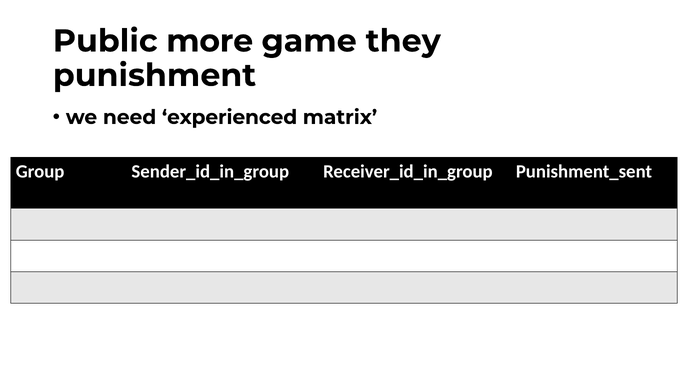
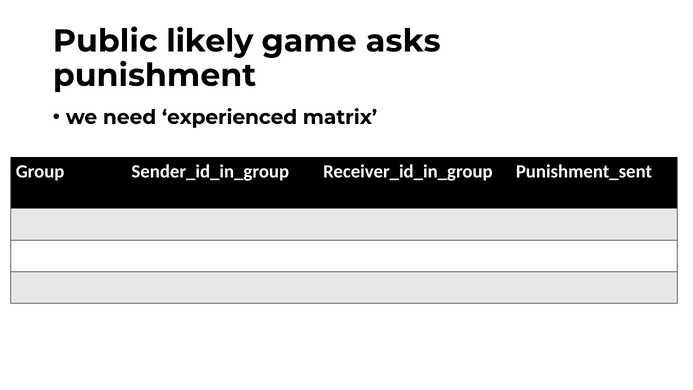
more: more -> likely
they: they -> asks
